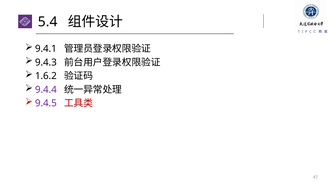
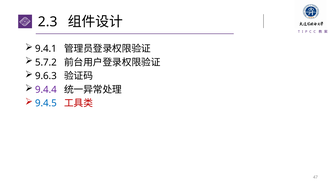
5.4: 5.4 -> 2.3
9.4.3: 9.4.3 -> 5.7.2
1.6.2: 1.6.2 -> 9.6.3
9.4.5 colour: purple -> blue
